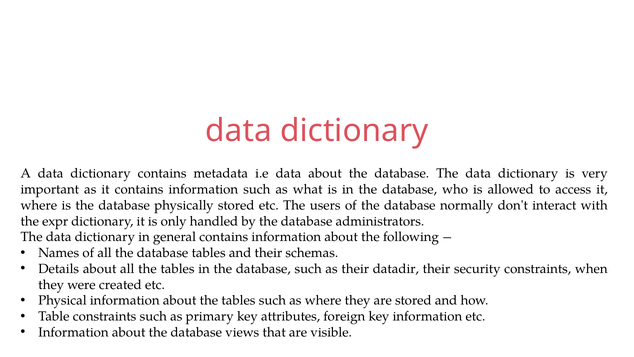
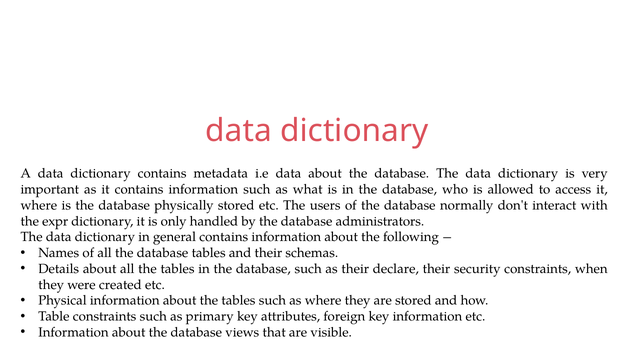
datadir: datadir -> declare
